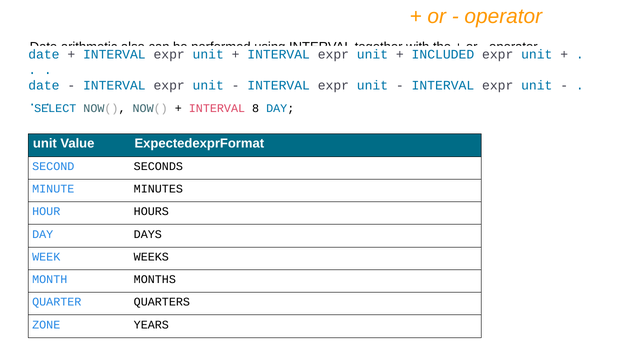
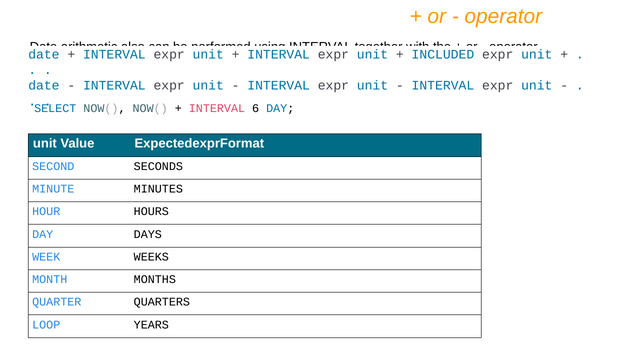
8: 8 -> 6
ZONE: ZONE -> LOOP
